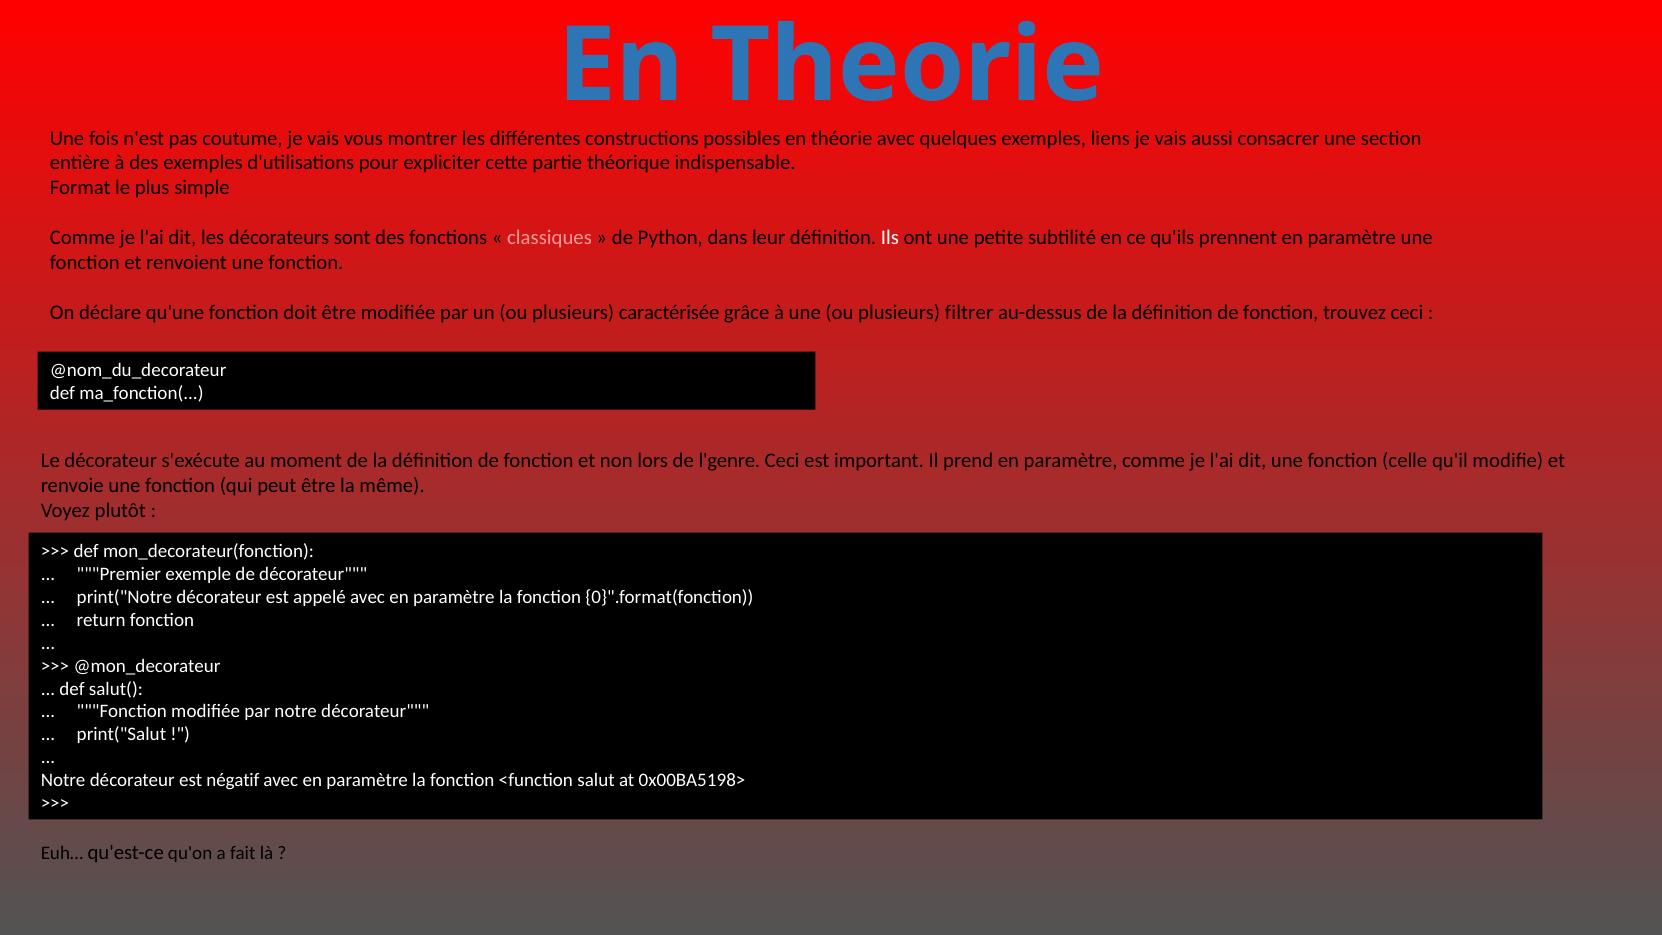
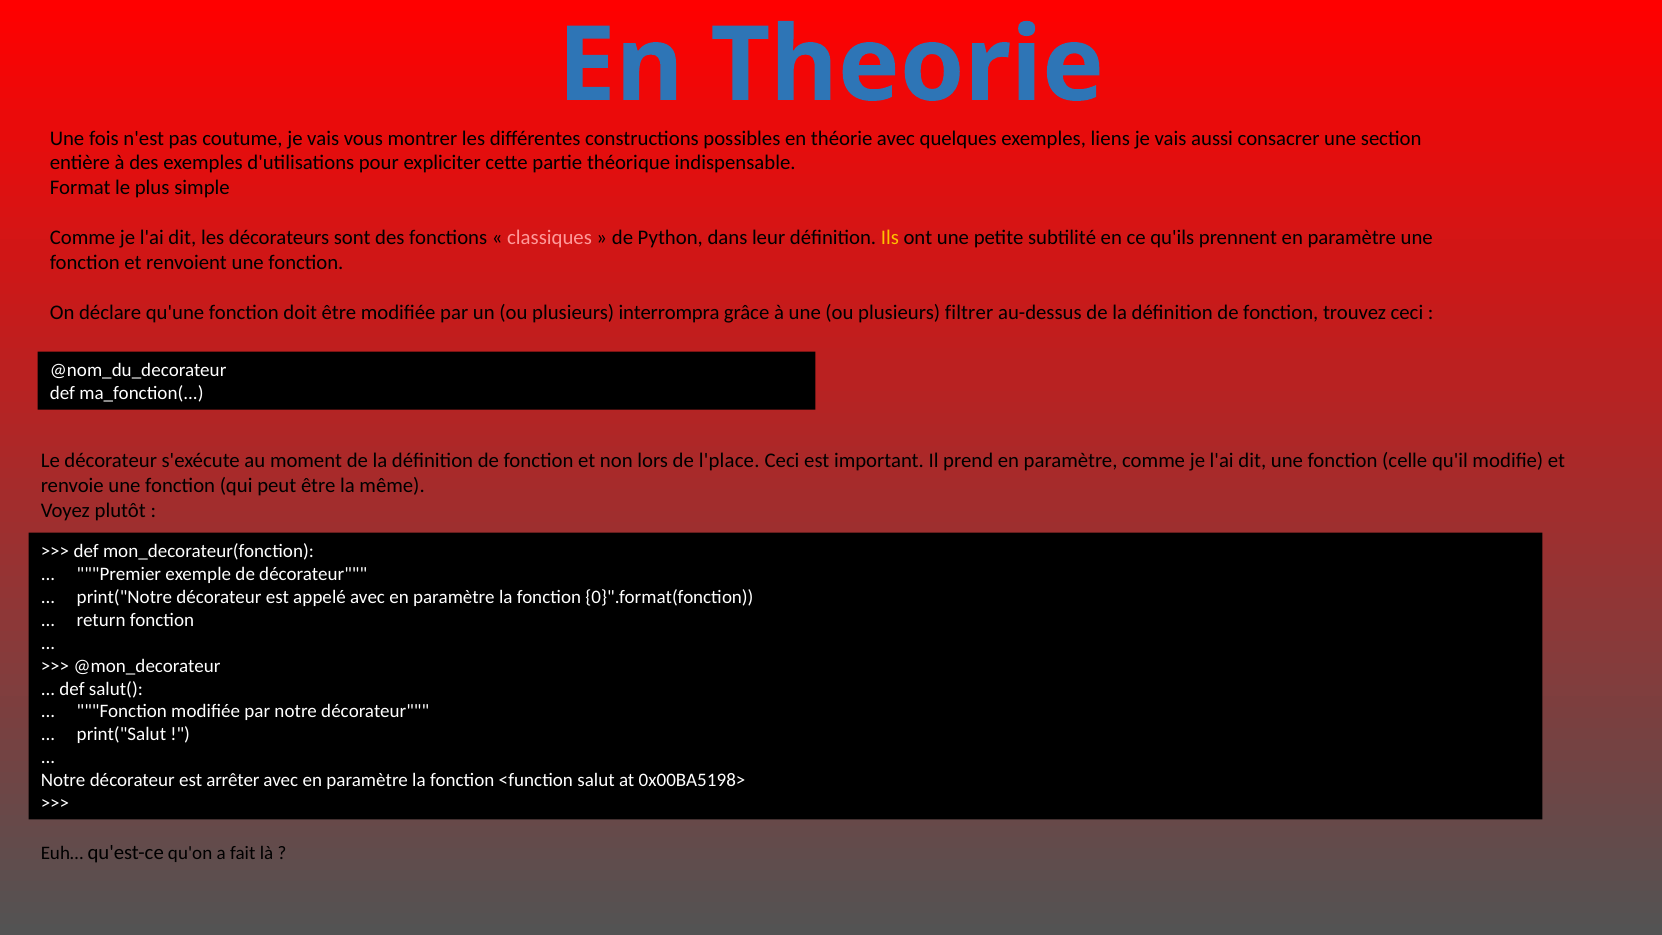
Ils colour: white -> yellow
caractérisée: caractérisée -> interrompra
l'genre: l'genre -> l'place
négatif: négatif -> arrêter
